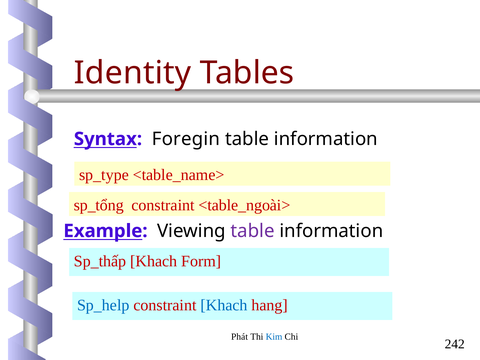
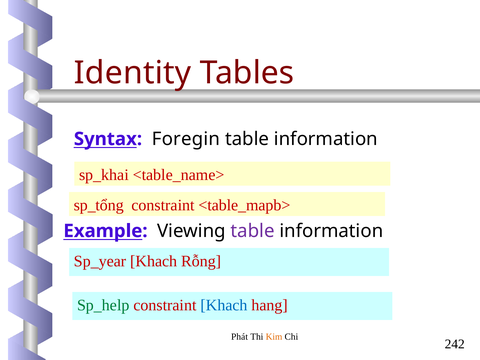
sp_type: sp_type -> sp_khai
<table_ngoài>: <table_ngoài> -> <table_mapb>
Sp_thấp: Sp_thấp -> Sp_year
Form: Form -> Rỗng
Sp_help colour: blue -> green
Kim colour: blue -> orange
